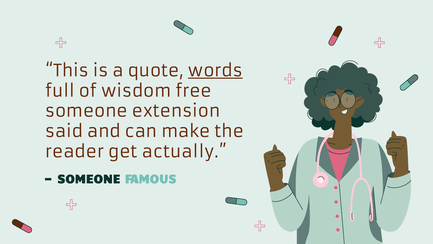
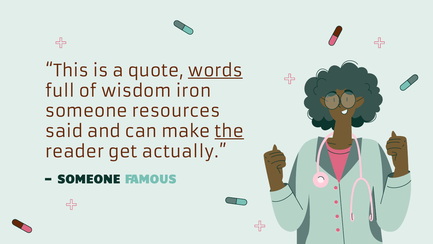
free: free -> iron
extension: extension -> resources
the underline: none -> present
